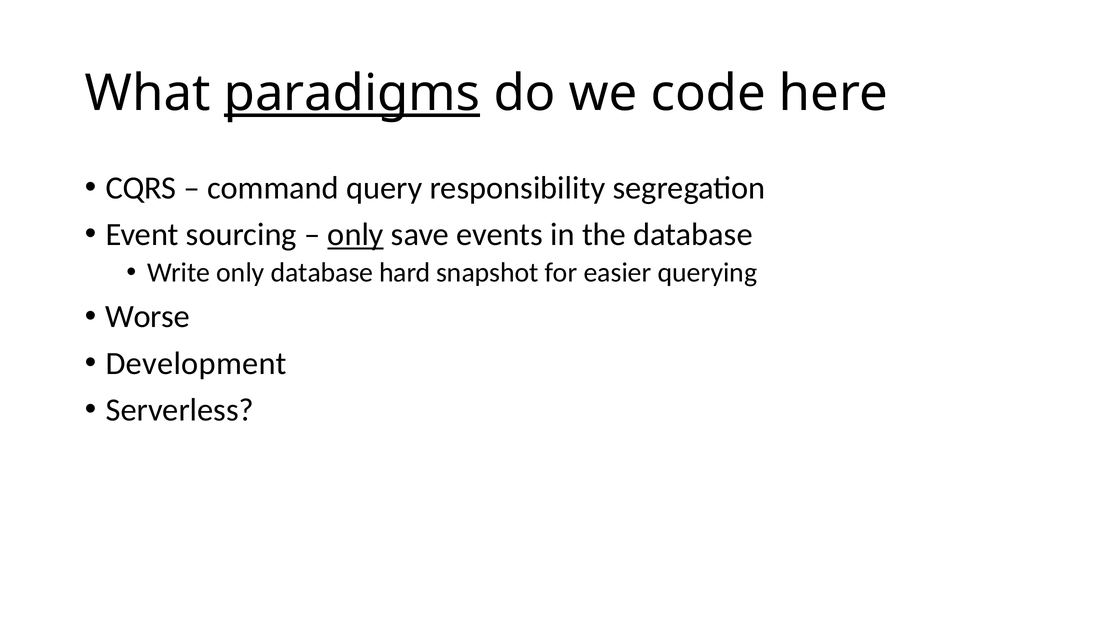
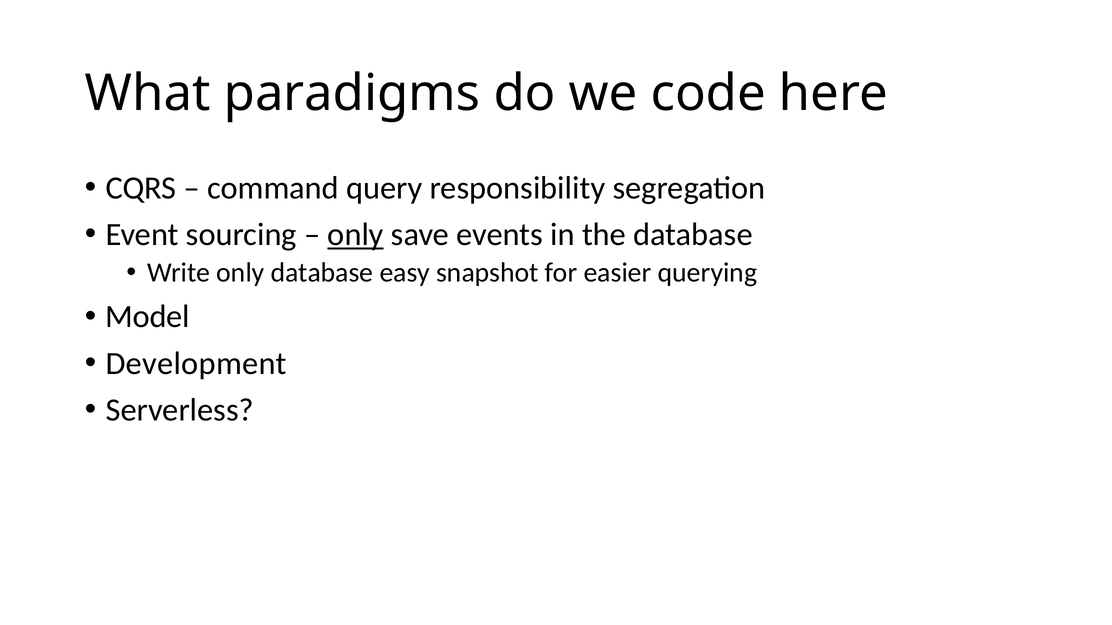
paradigms underline: present -> none
hard: hard -> easy
Worse: Worse -> Model
